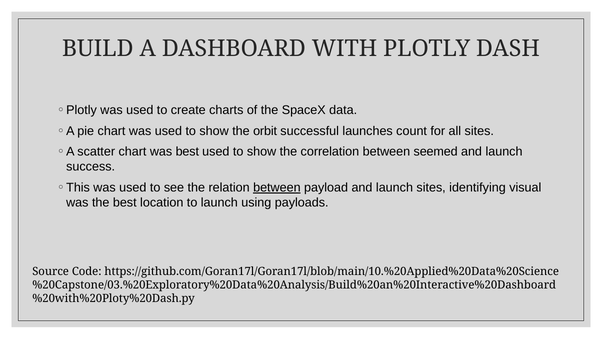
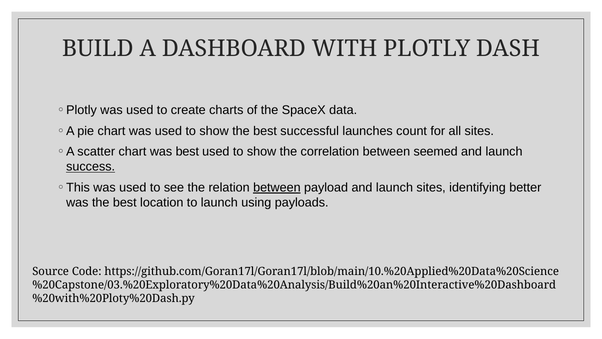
show the orbit: orbit -> best
success underline: none -> present
visual: visual -> better
